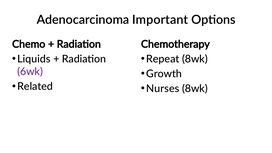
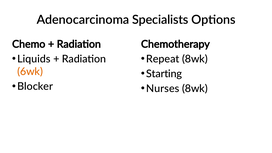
Important: Important -> Specialists
6wk colour: purple -> orange
Growth: Growth -> Starting
Related: Related -> Blocker
